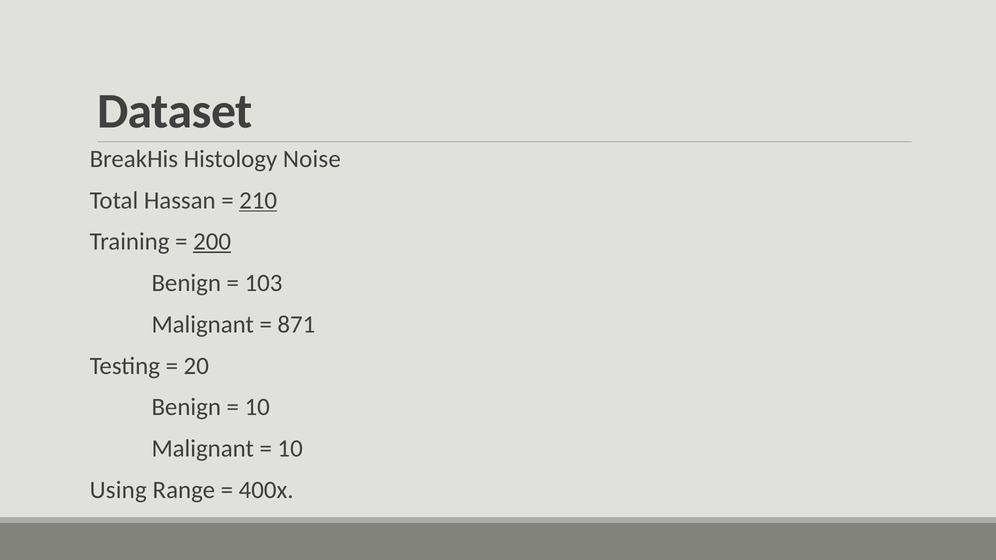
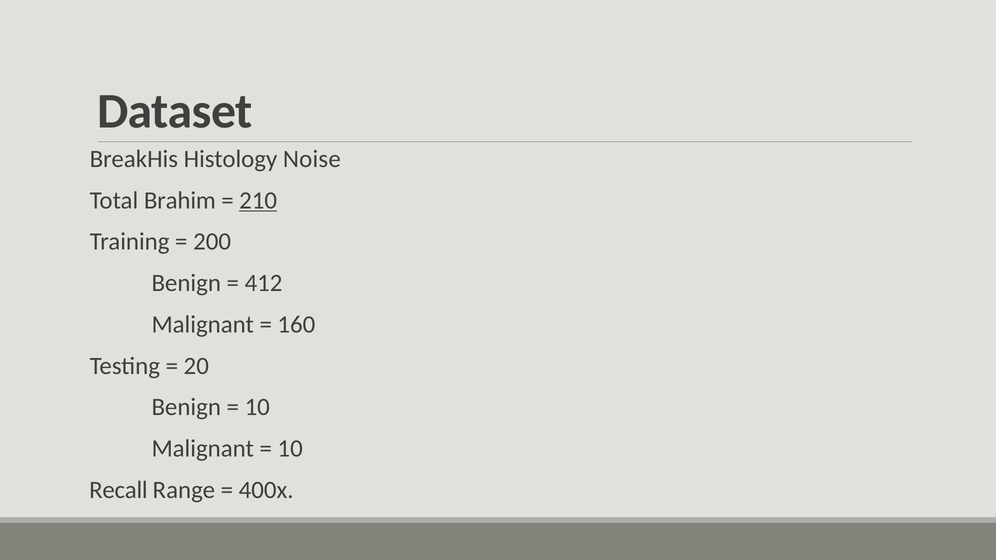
Hassan: Hassan -> Brahim
200 underline: present -> none
103: 103 -> 412
871: 871 -> 160
Using: Using -> Recall
